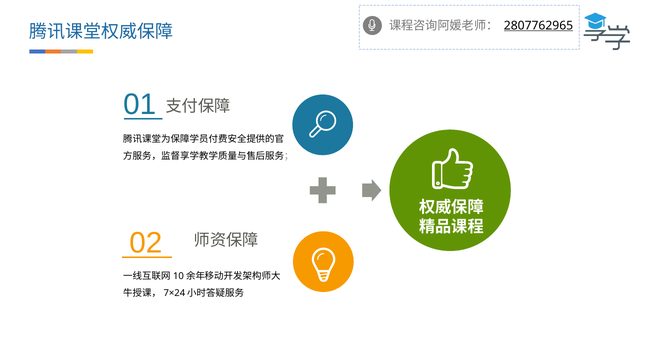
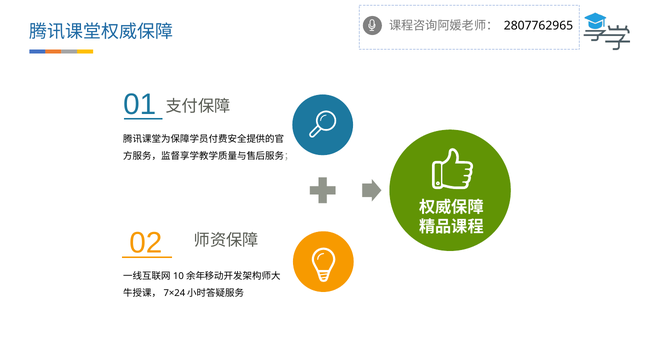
2807762965 underline: present -> none
